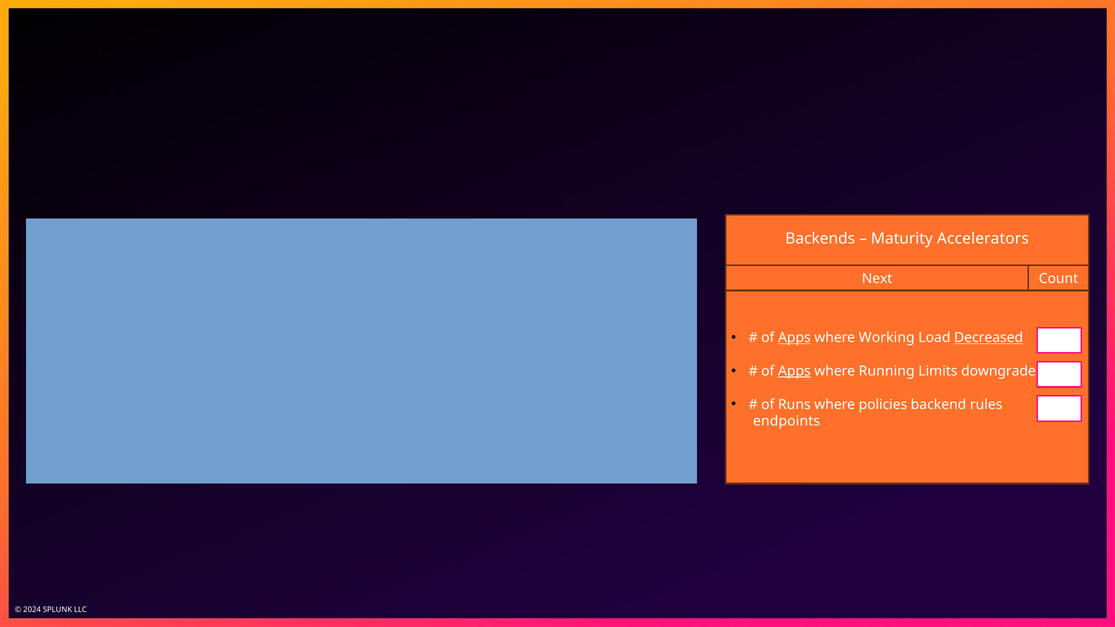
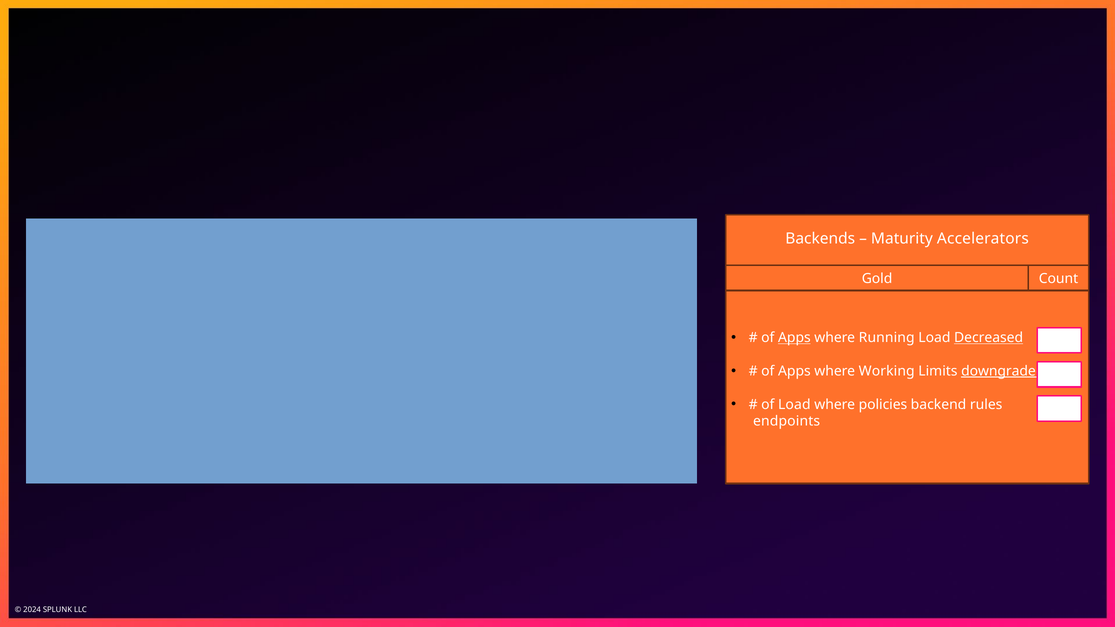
Next: Next -> Gold
Working: Working -> Running
Apps at (794, 371) underline: present -> none
Running: Running -> Working
downgraded underline: none -> present
of Runs: Runs -> Load
